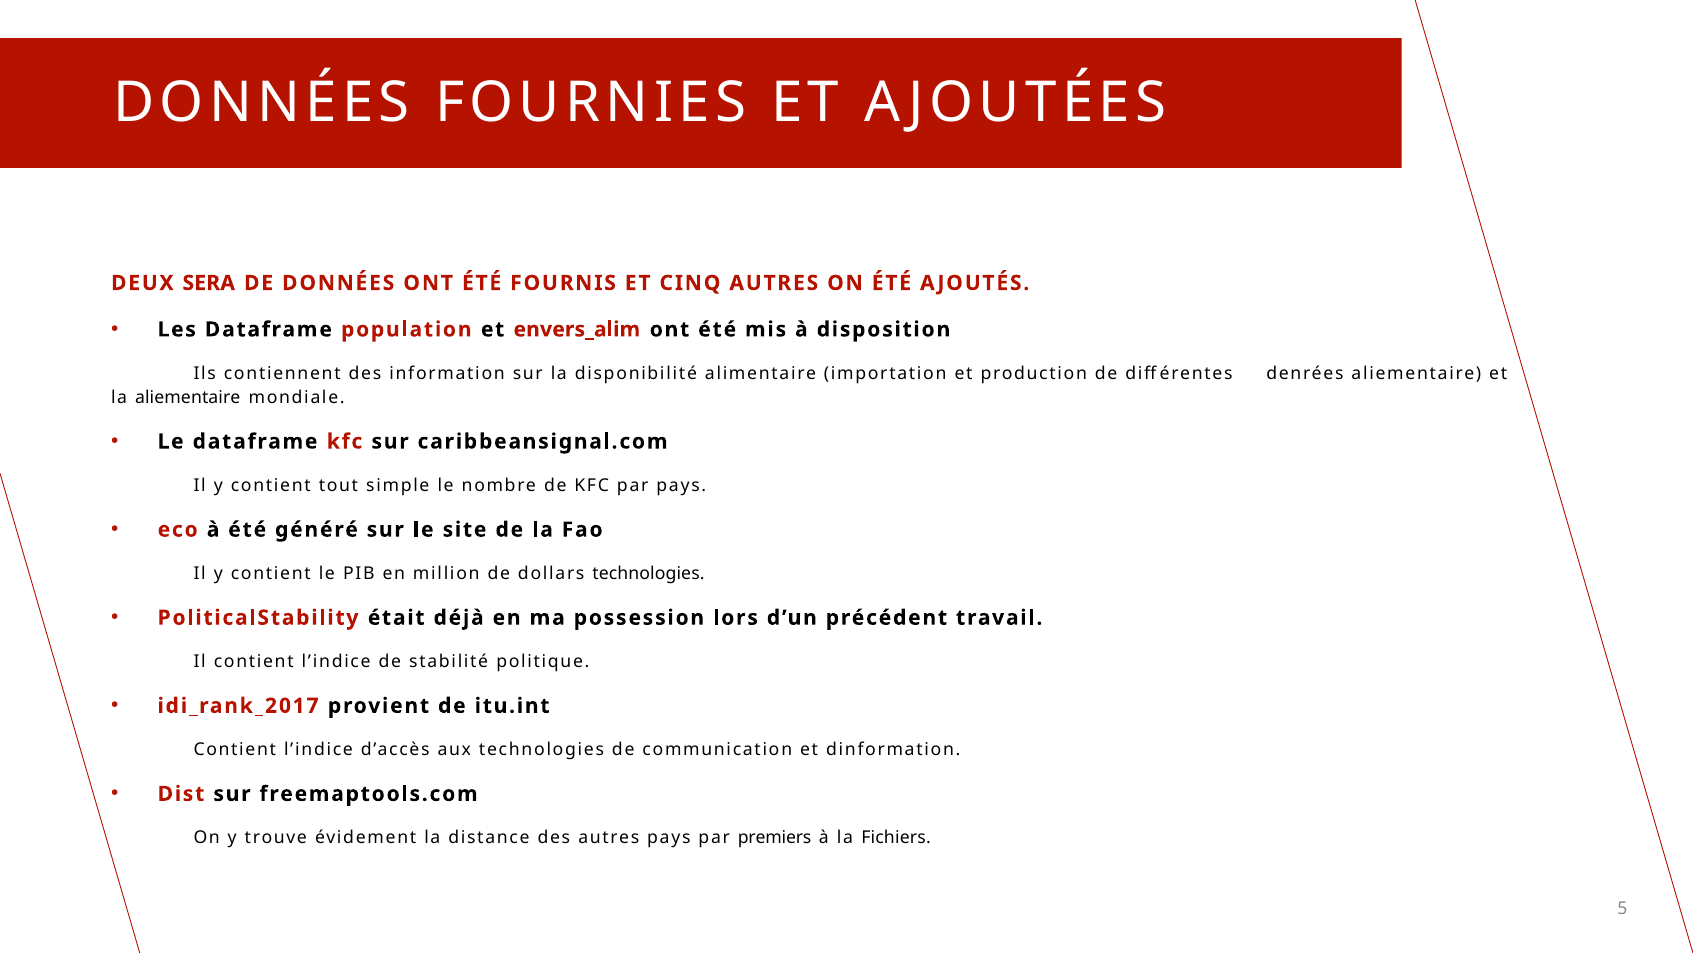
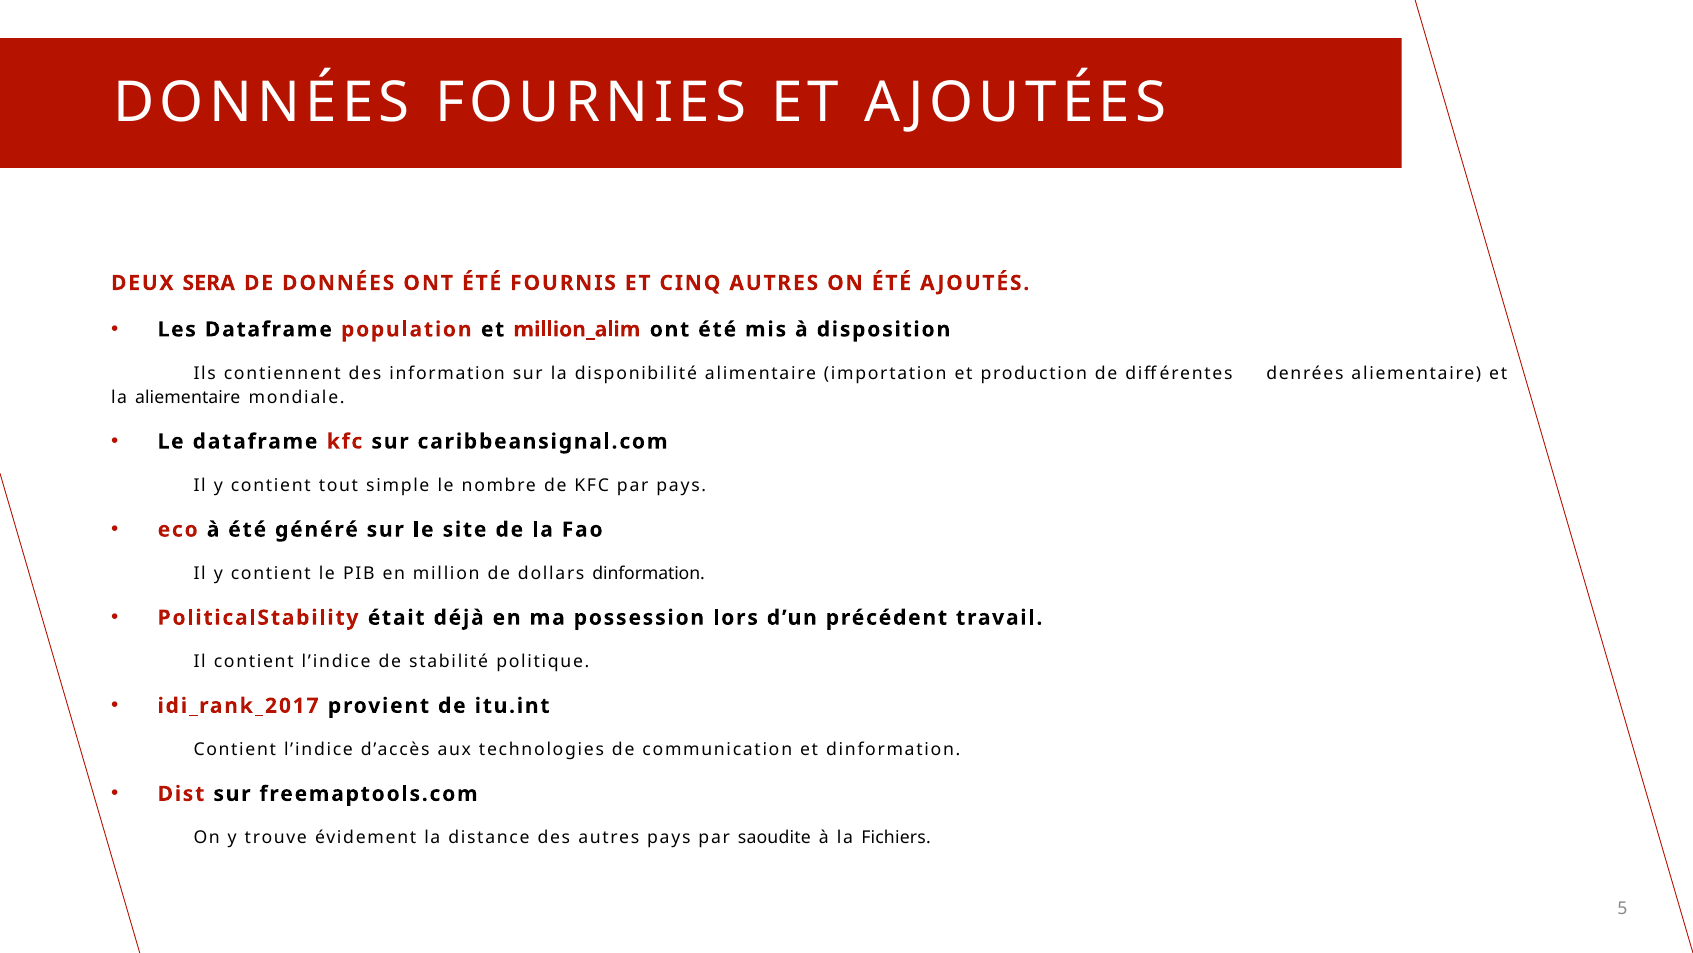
envers_alim: envers_alim -> million_alim
dollars technologies: technologies -> dinformation
premiers: premiers -> saoudite
